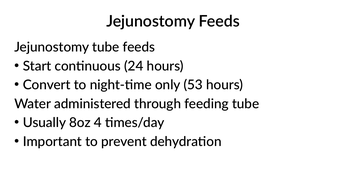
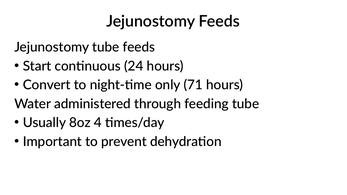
53: 53 -> 71
